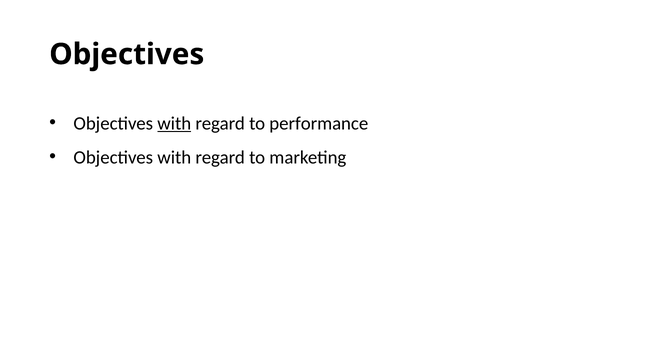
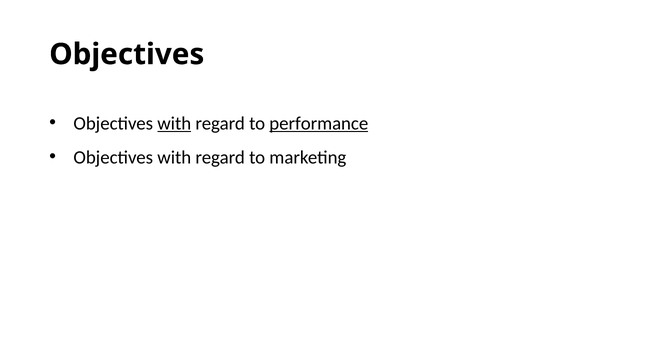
performance underline: none -> present
